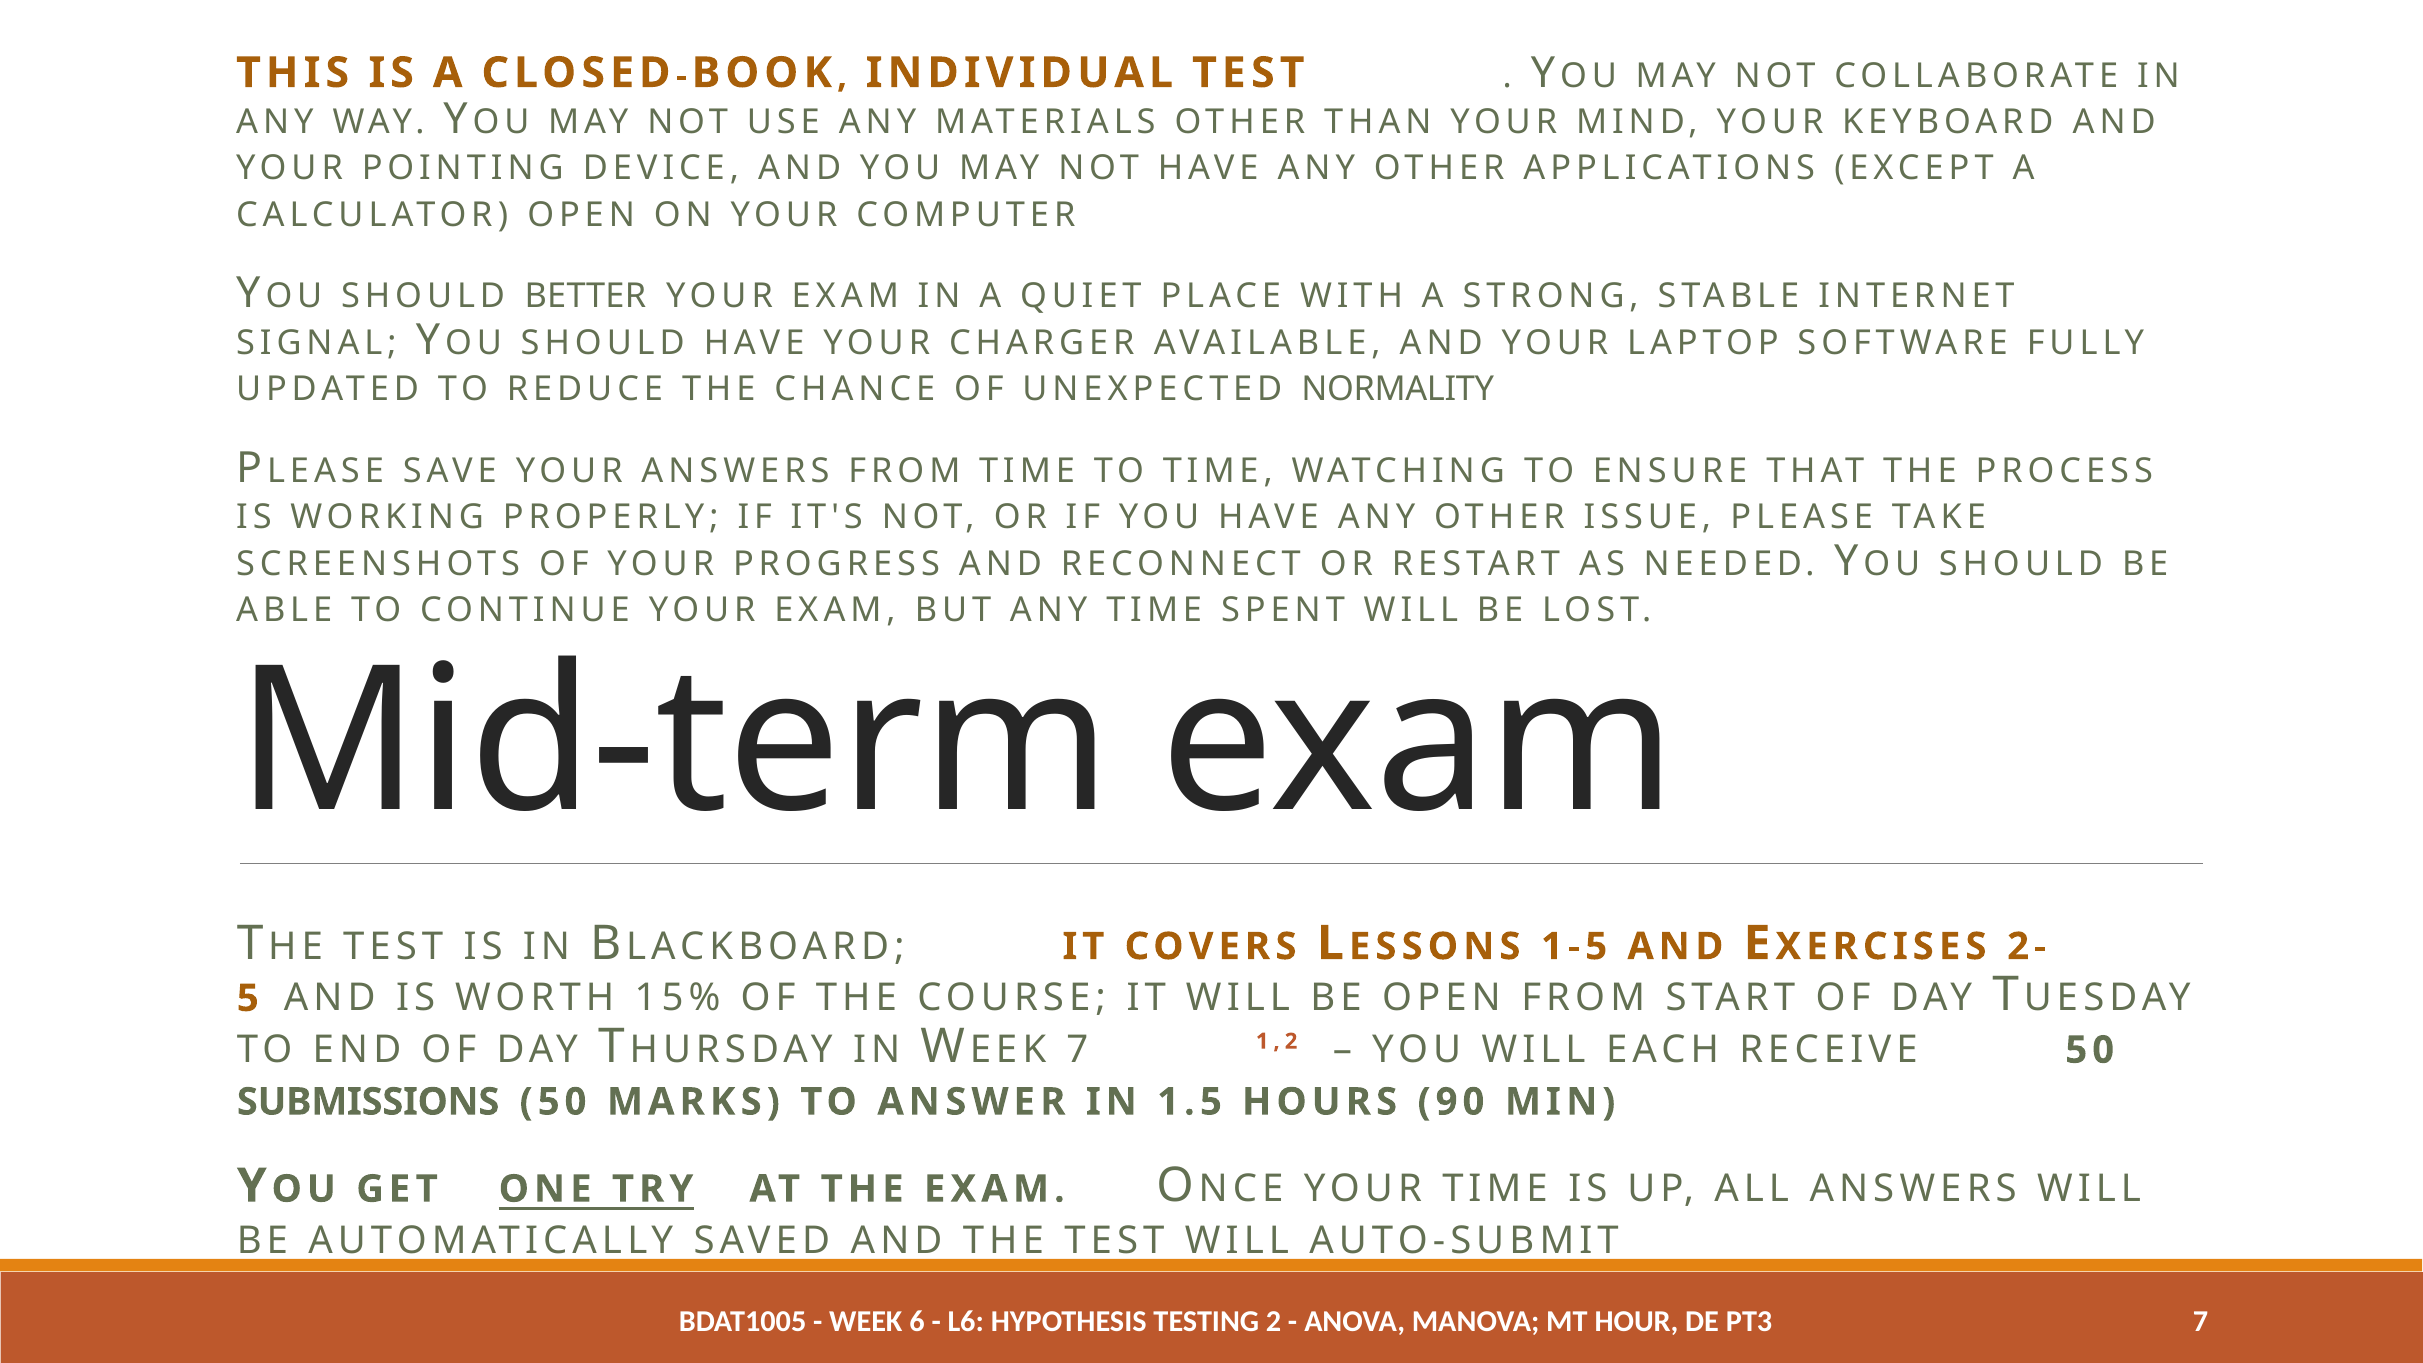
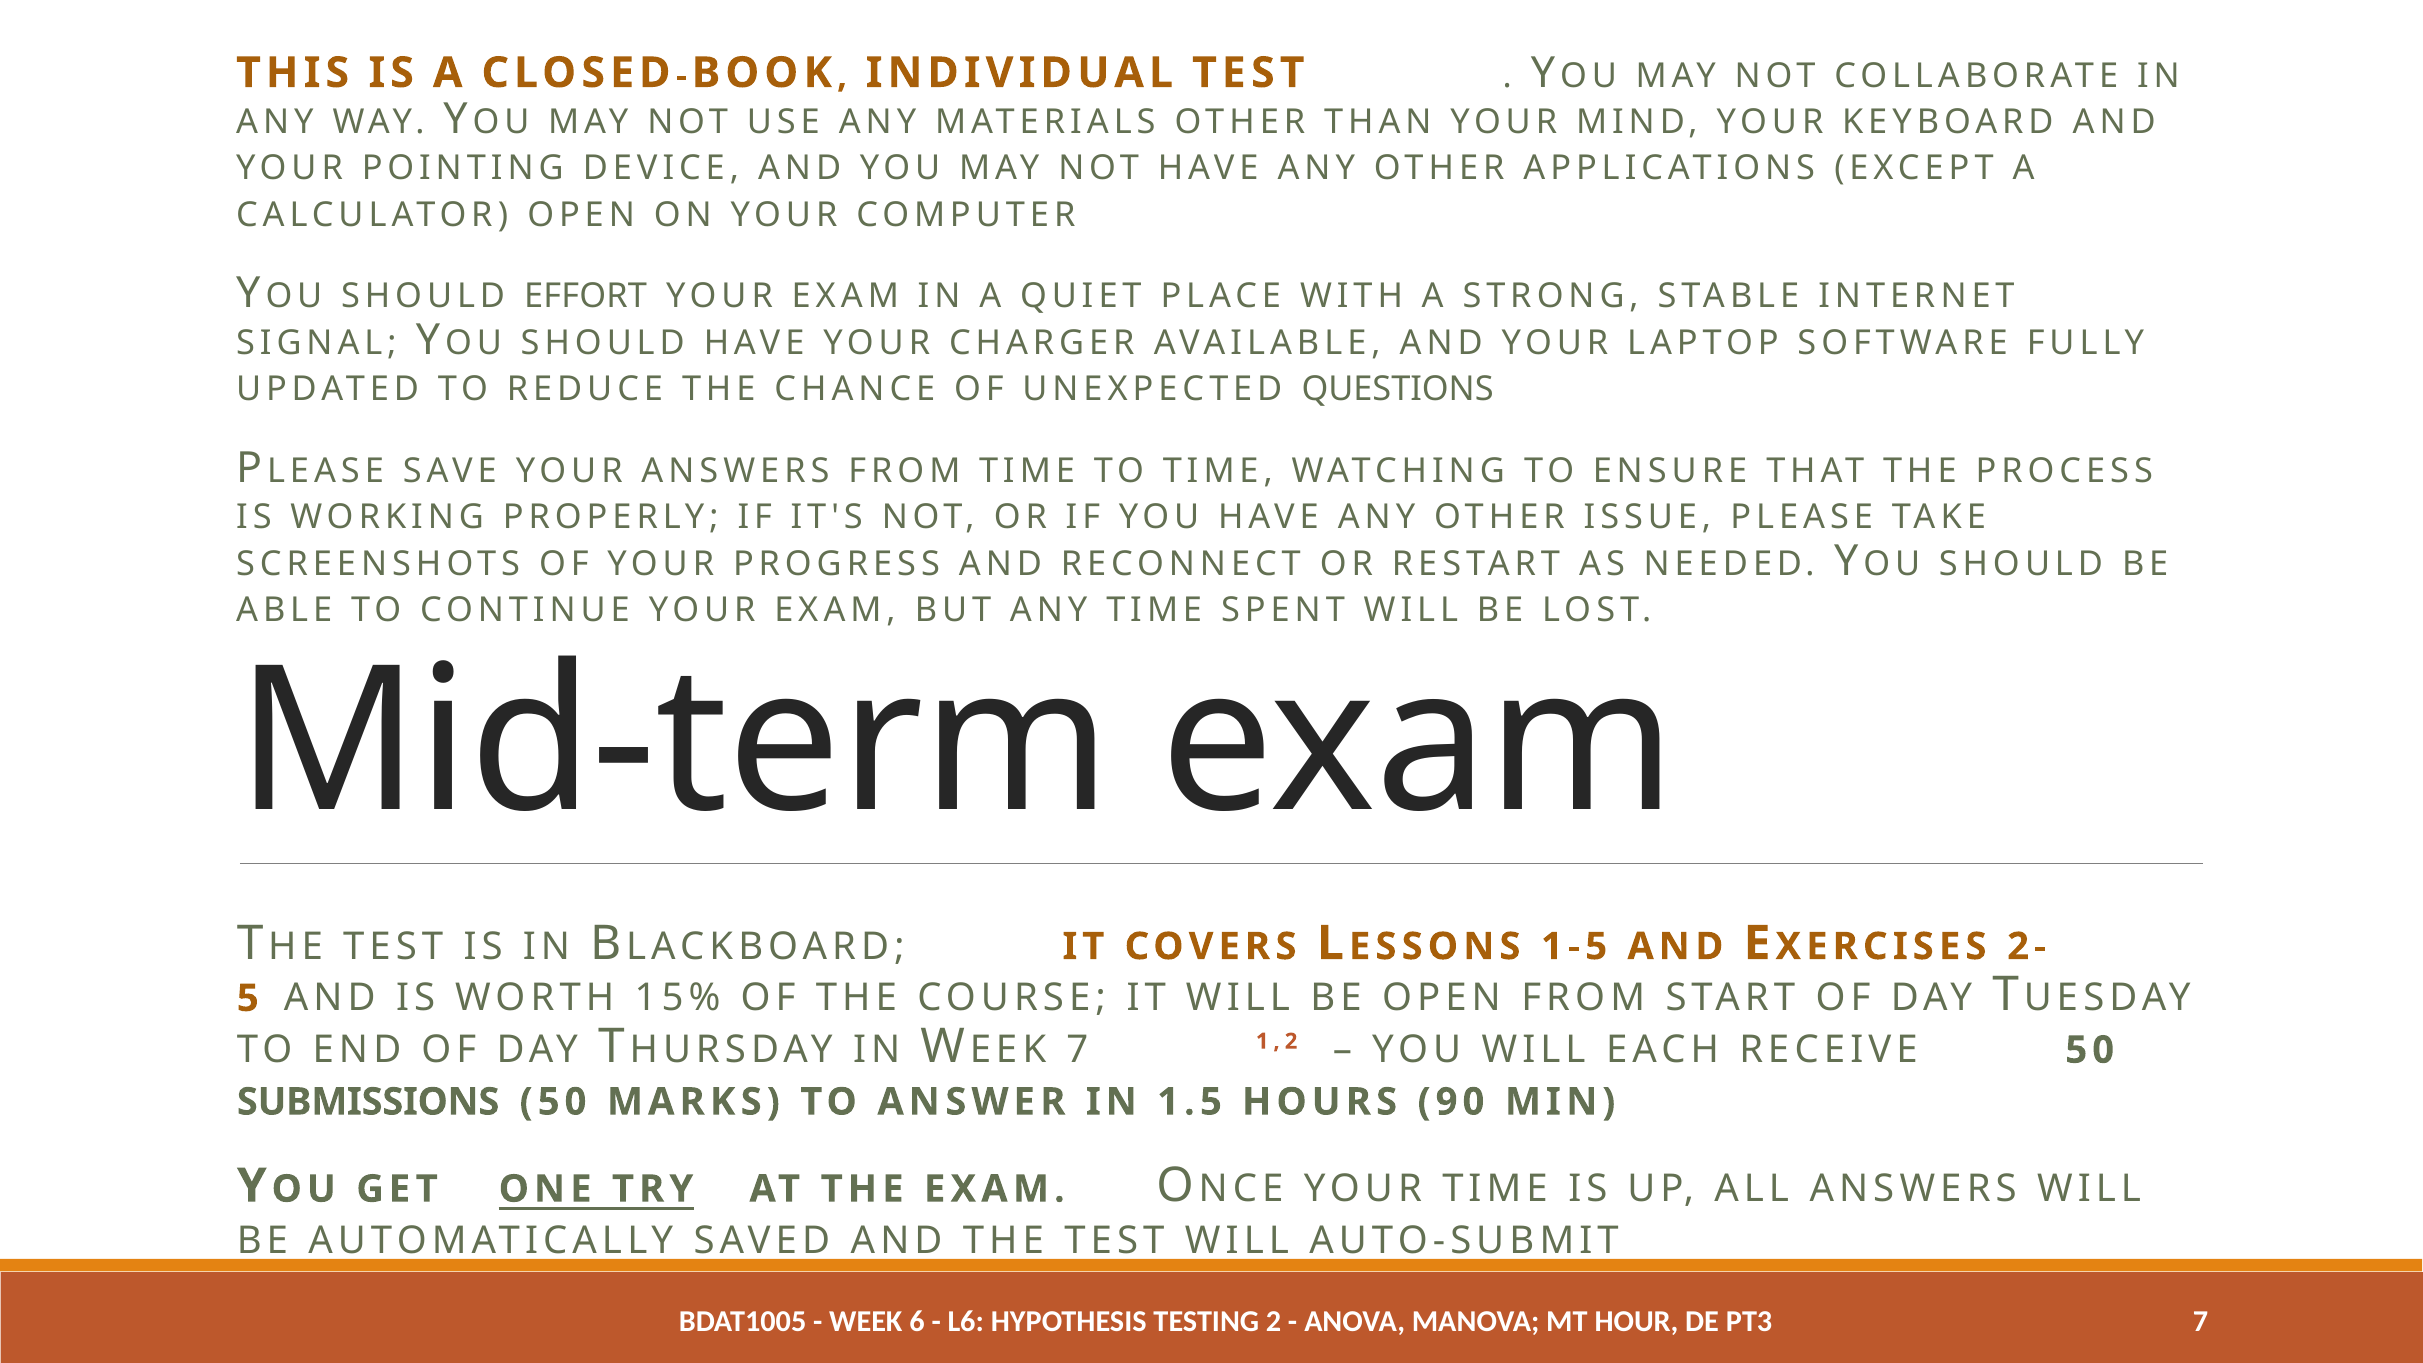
BETTER: BETTER -> EFFORT
NORMALITY: NORMALITY -> QUESTIONS
